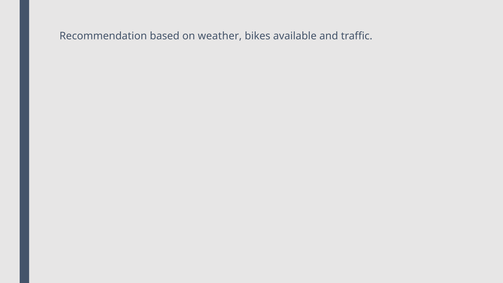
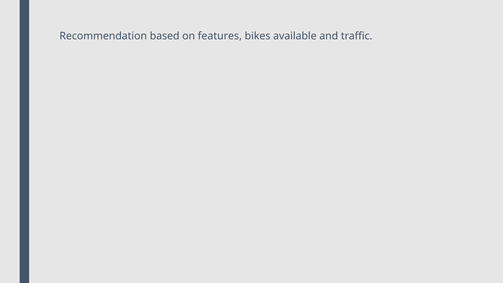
weather: weather -> features
